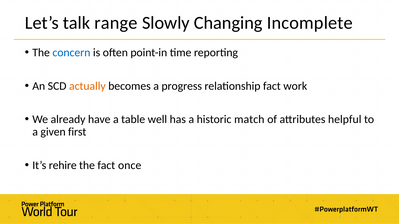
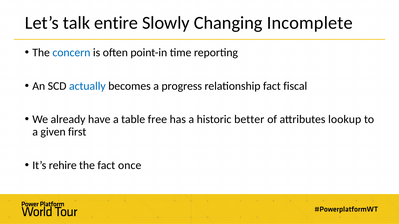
range: range -> entire
actually colour: orange -> blue
work: work -> fiscal
well: well -> free
match: match -> better
helpful: helpful -> lookup
